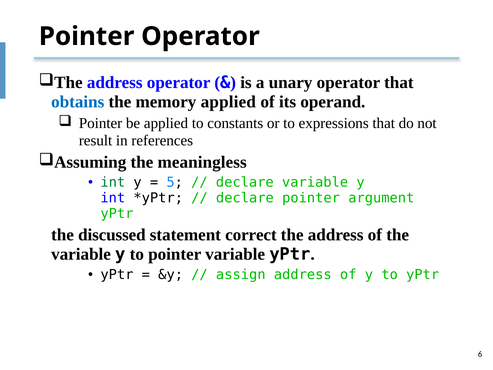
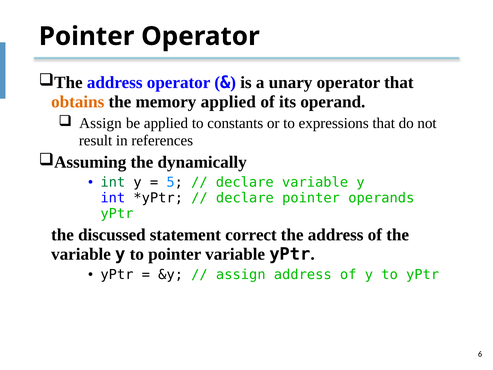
obtains colour: blue -> orange
Pointer at (101, 123): Pointer -> Assign
meaningless: meaningless -> dynamically
argument: argument -> operands
